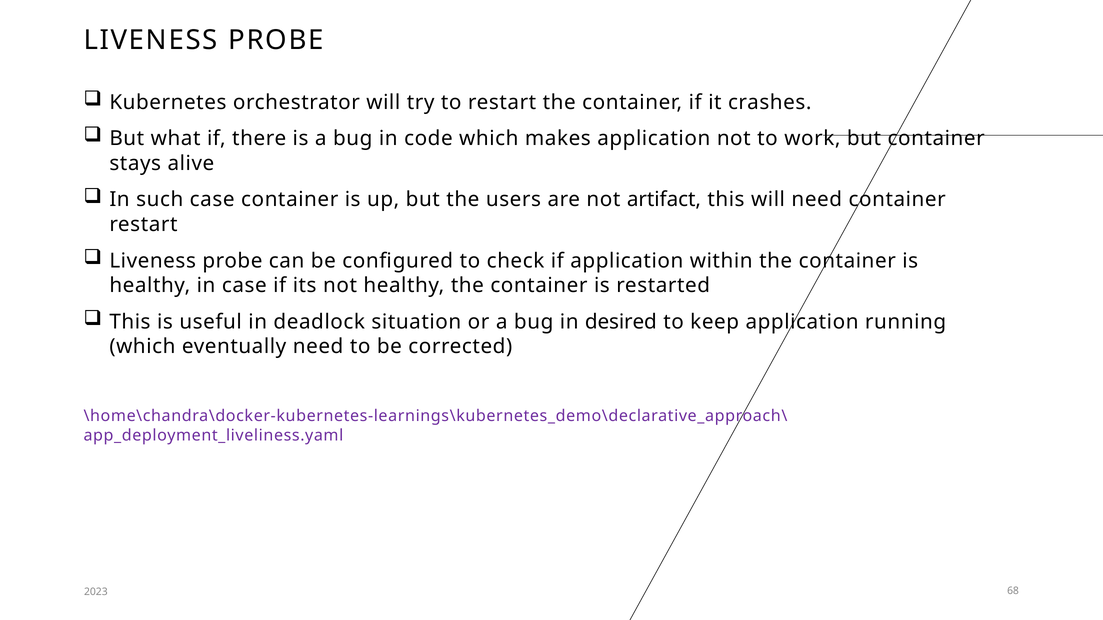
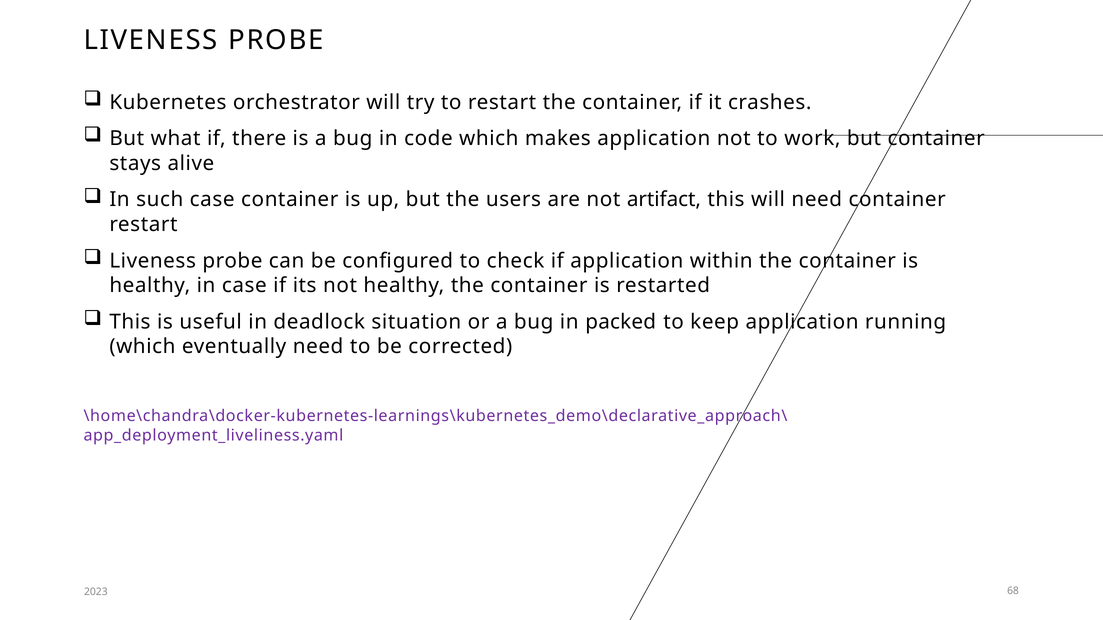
desired: desired -> packed
